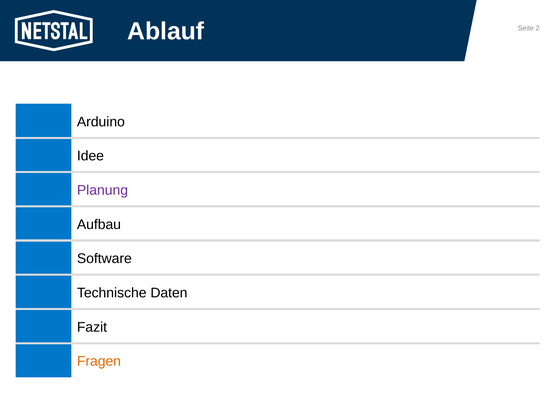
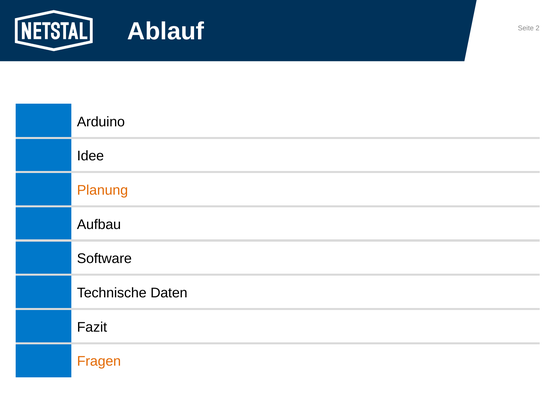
Planung colour: purple -> orange
